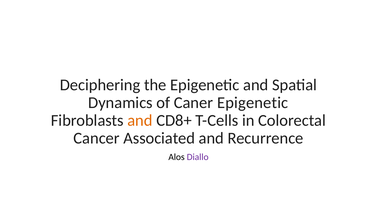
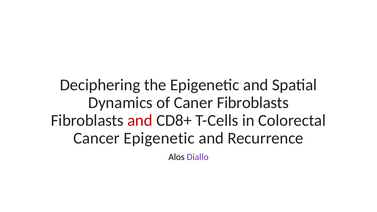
Caner Epigenetic: Epigenetic -> Fibroblasts
and at (140, 120) colour: orange -> red
Cancer Associated: Associated -> Epigenetic
